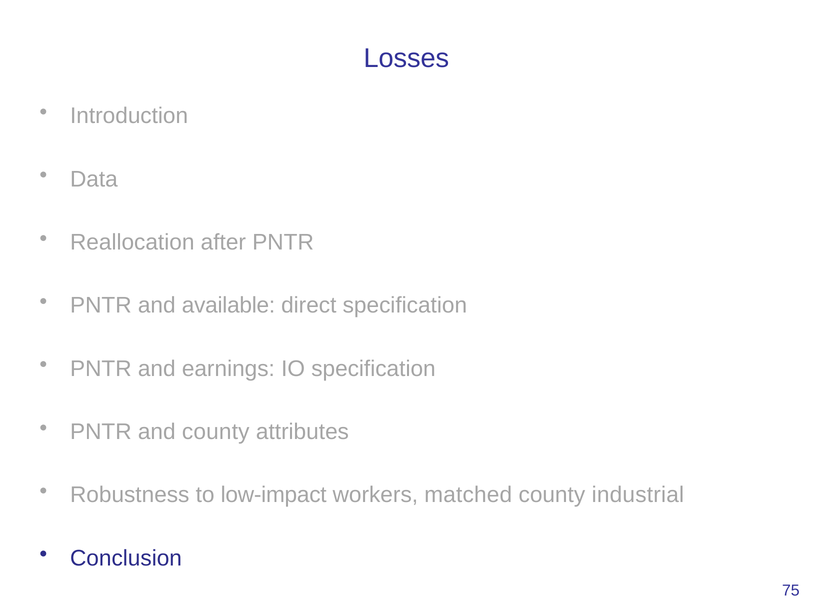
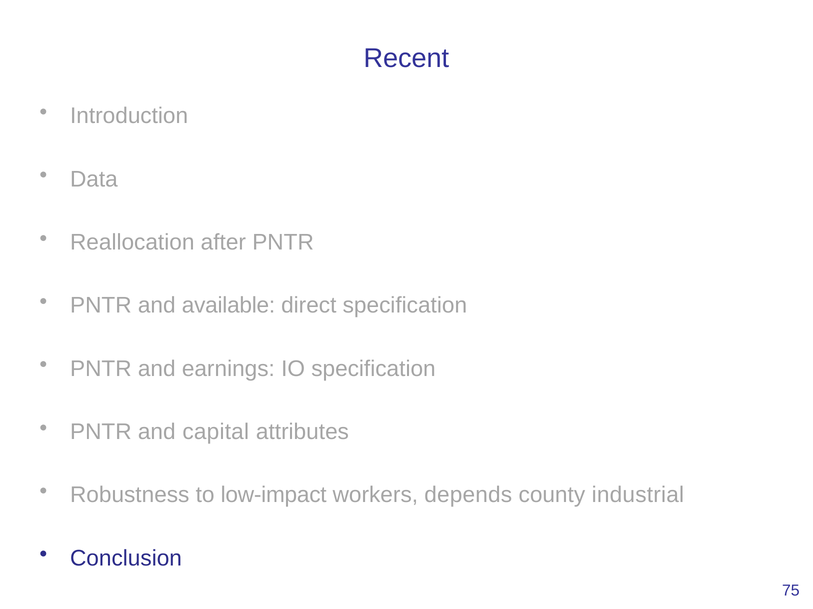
Losses: Losses -> Recent
and county: county -> capital
matched: matched -> depends
